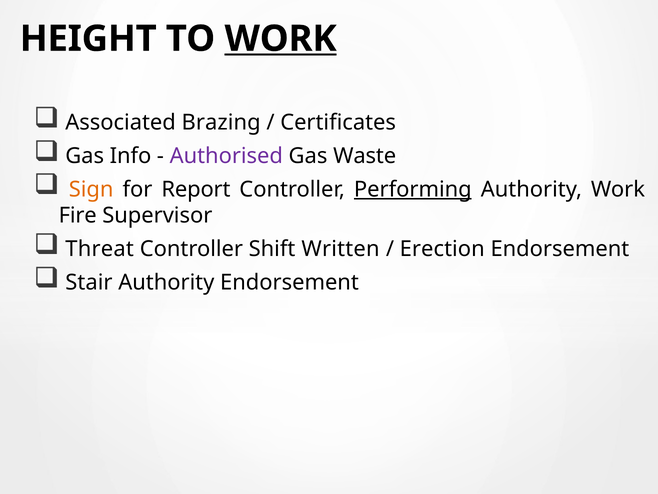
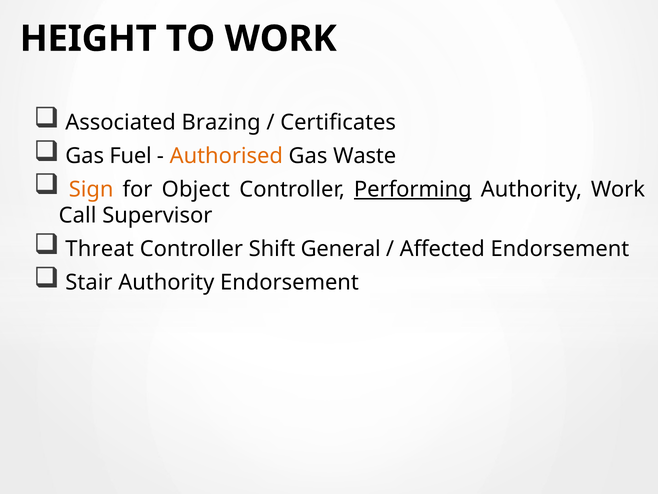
WORK at (281, 39) underline: present -> none
Info: Info -> Fuel
Authorised colour: purple -> orange
Report: Report -> Object
Fire: Fire -> Call
Written: Written -> General
Erection: Erection -> Affected
